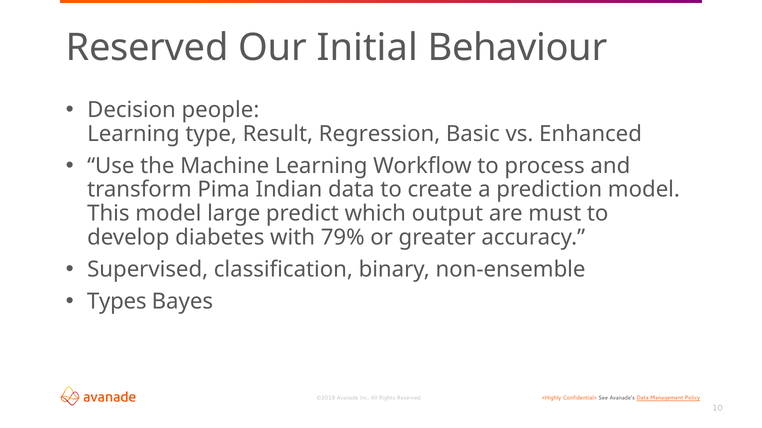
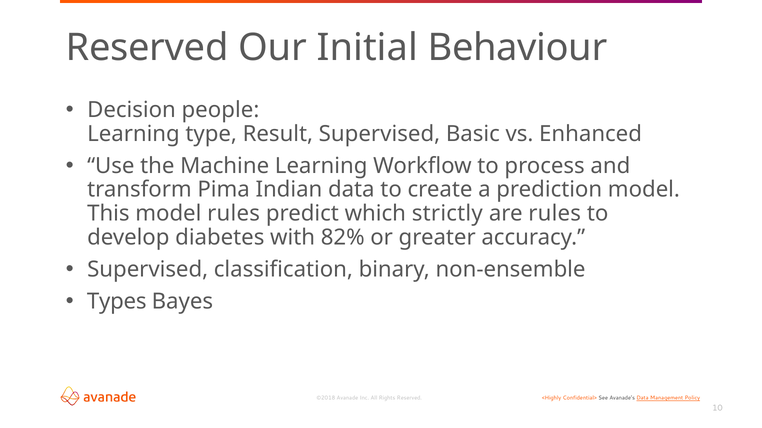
Result Regression: Regression -> Supervised
model large: large -> rules
output: output -> strictly
are must: must -> rules
79%: 79% -> 82%
